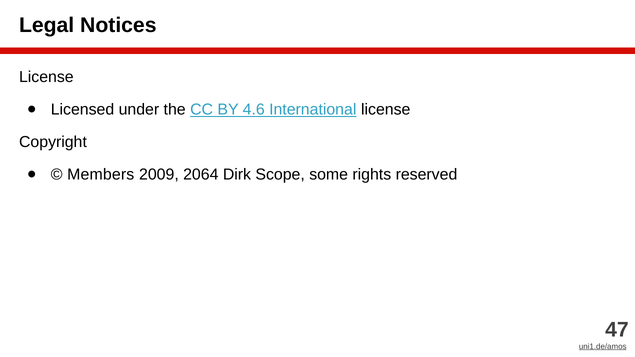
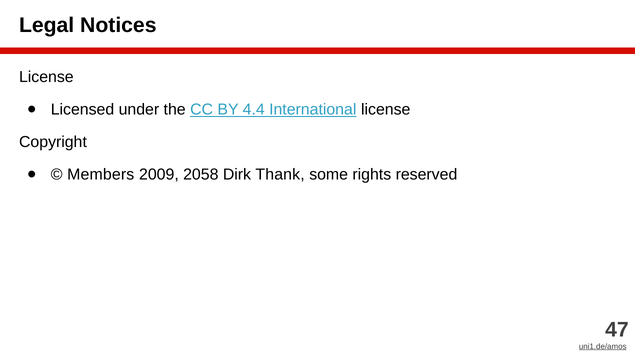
4.6: 4.6 -> 4.4
2064: 2064 -> 2058
Scope: Scope -> Thank
